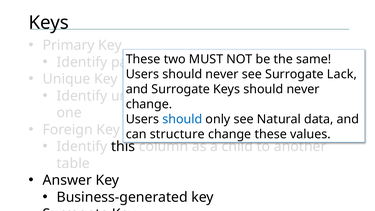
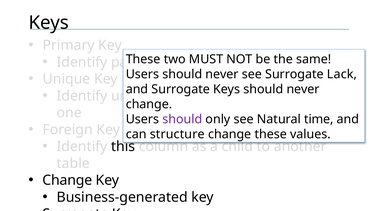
should at (182, 119) colour: blue -> purple
data: data -> time
Answer at (67, 180): Answer -> Change
